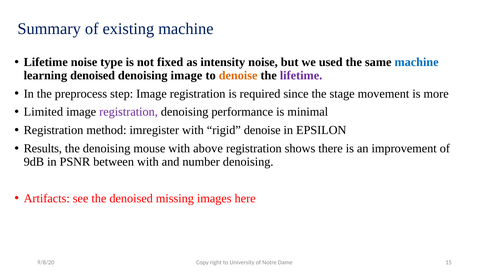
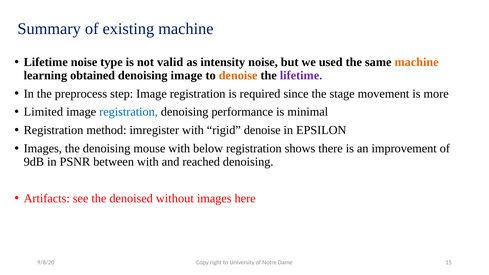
fixed: fixed -> valid
machine at (417, 62) colour: blue -> orange
learning denoised: denoised -> obtained
registration at (129, 112) colour: purple -> blue
Results at (43, 149): Results -> Images
above: above -> below
number: number -> reached
missing: missing -> without
